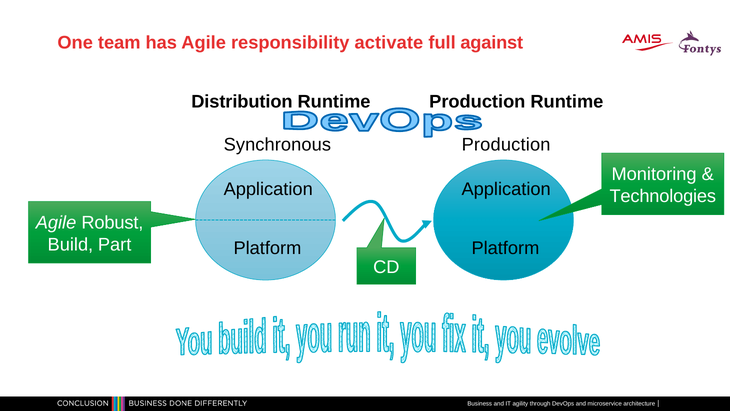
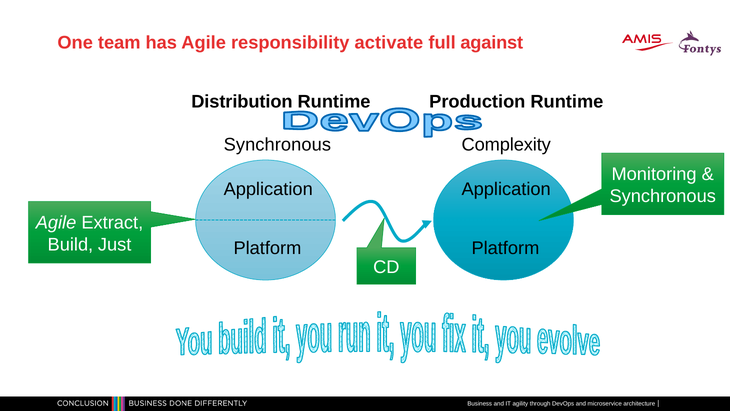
Production at (506, 145): Production -> Complexity
Technologies at (663, 196): Technologies -> Synchronous
Robust: Robust -> Extract
Part: Part -> Just
